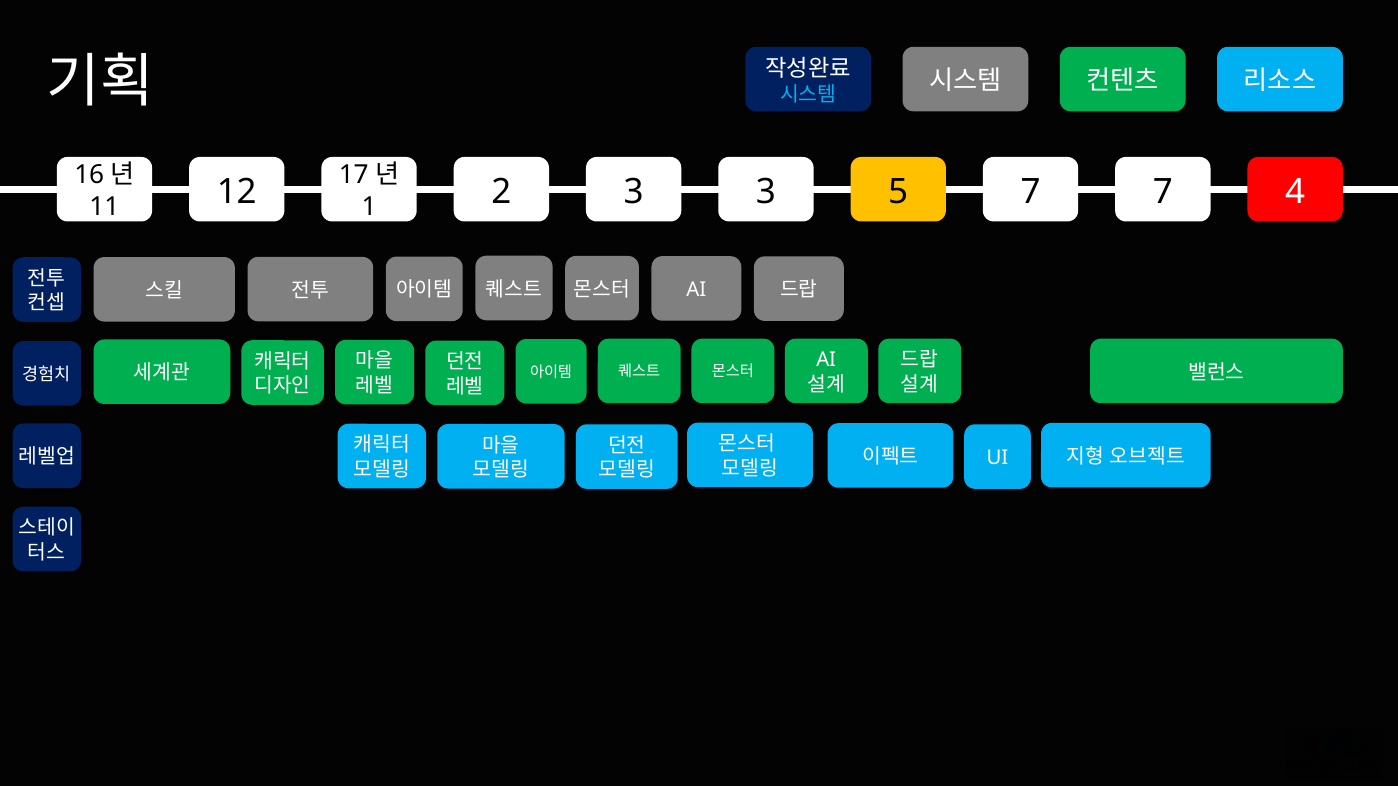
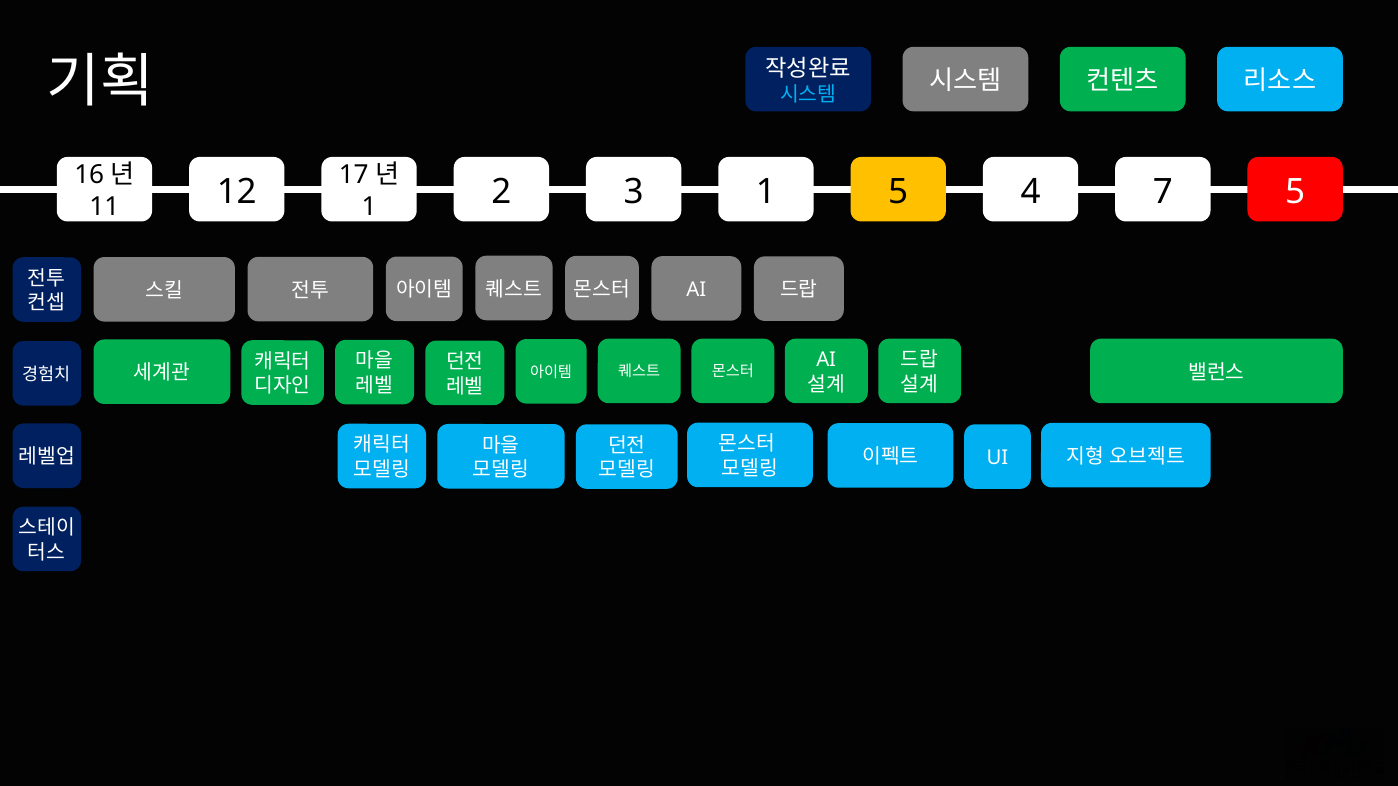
3 3: 3 -> 1
5 7: 7 -> 4
7 4: 4 -> 5
